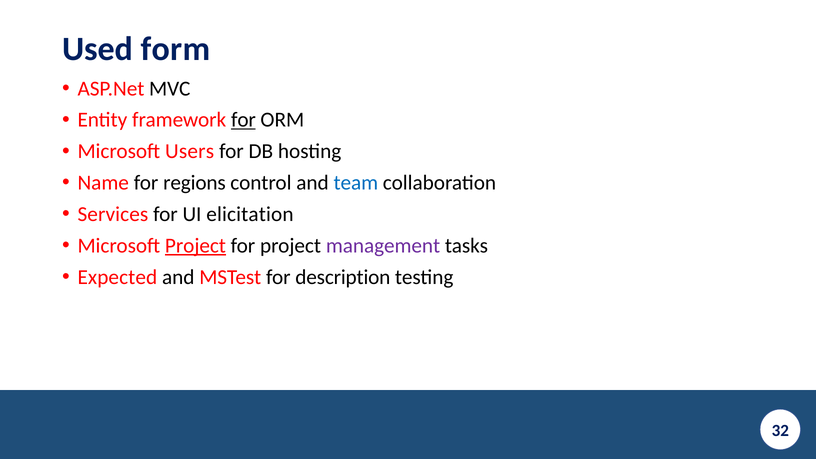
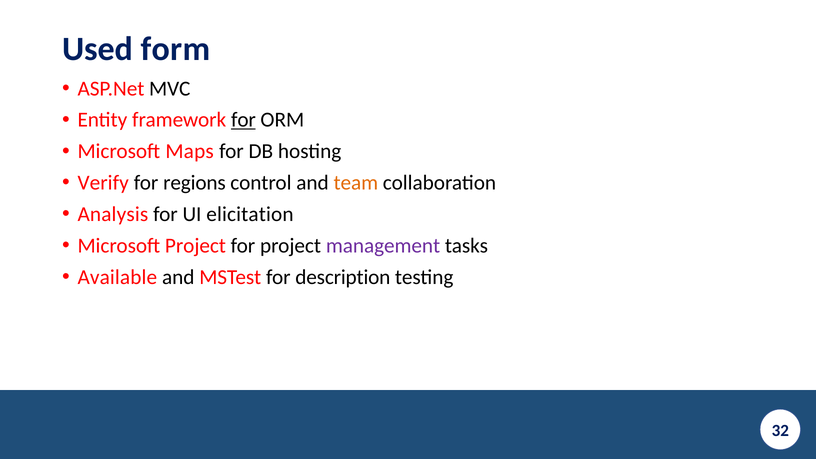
Users: Users -> Maps
Name: Name -> Verify
team colour: blue -> orange
Services: Services -> Analysis
Project at (195, 246) underline: present -> none
Expected: Expected -> Available
